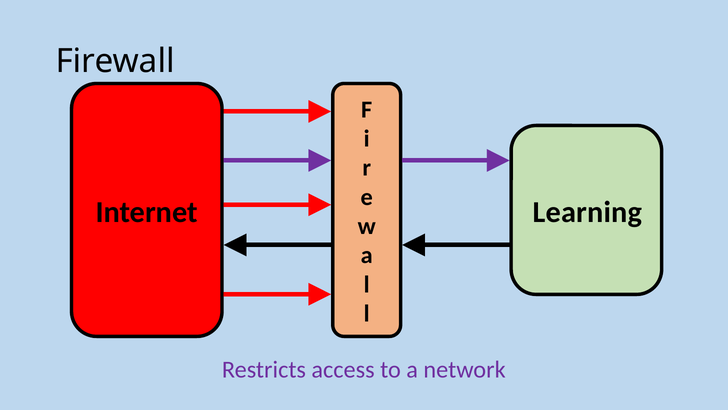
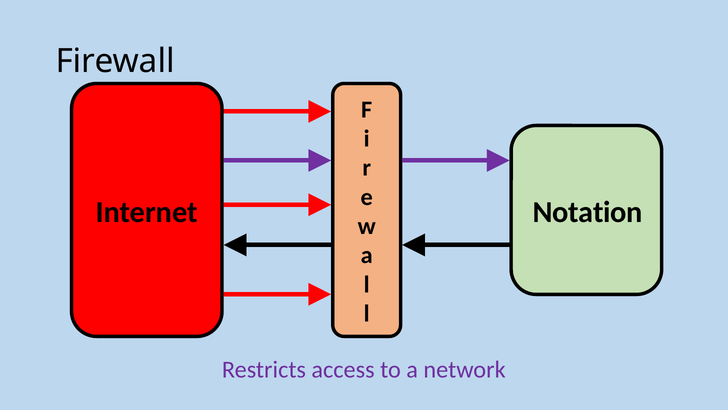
Learning: Learning -> Notation
